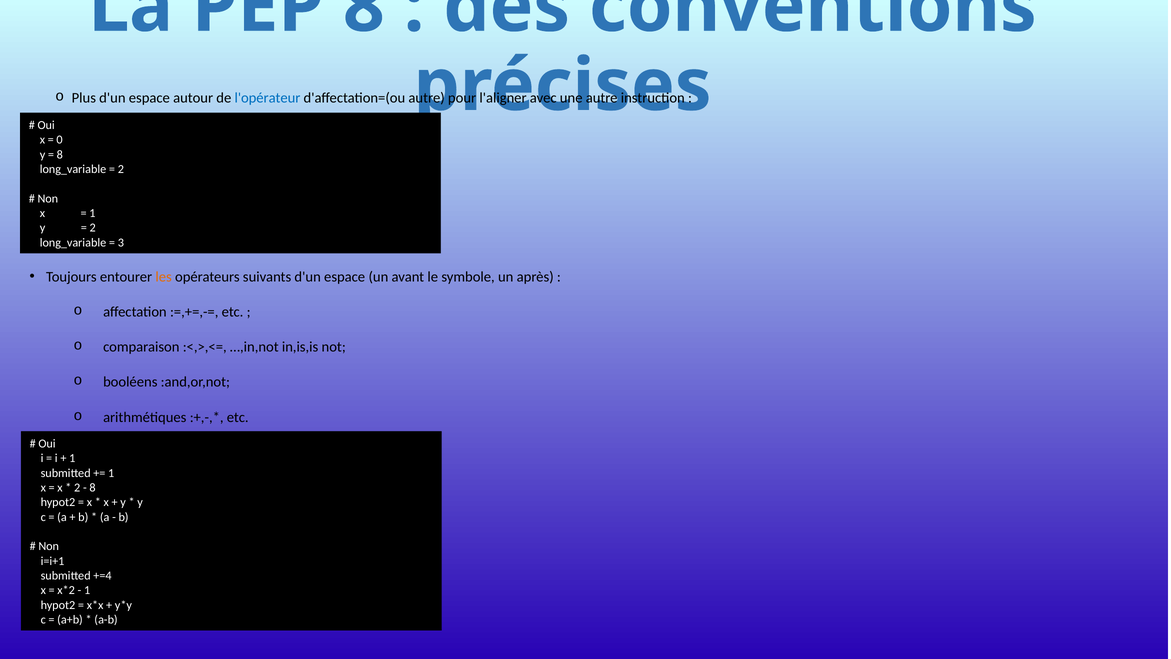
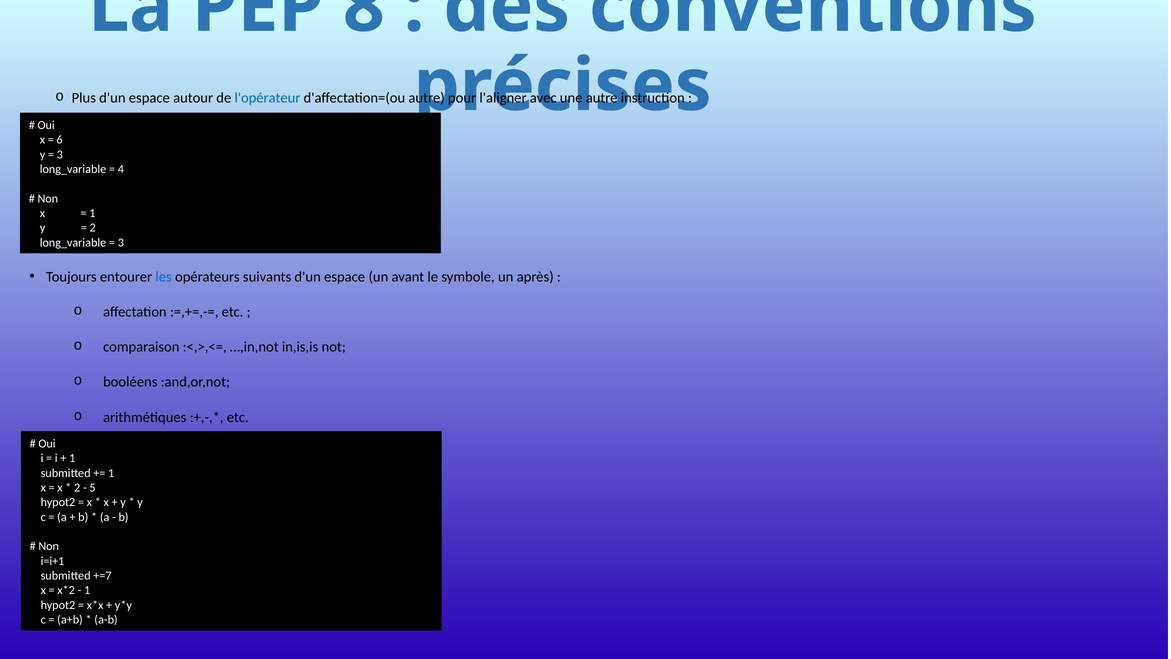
0: 0 -> 6
8 at (60, 155): 8 -> 3
2 at (121, 169): 2 -> 4
les colour: orange -> blue
8 at (93, 487): 8 -> 5
+=4: +=4 -> +=7
